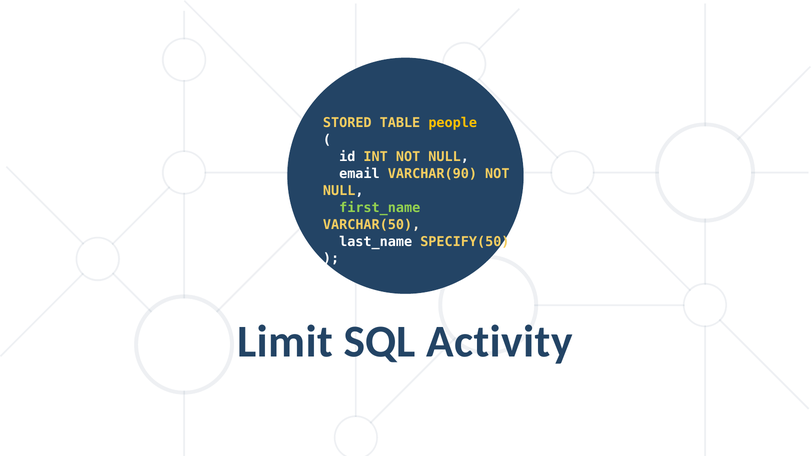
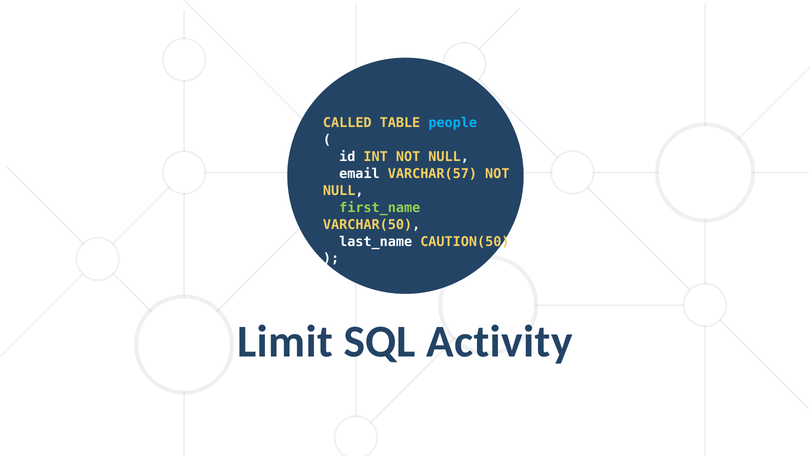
STORED: STORED -> CALLED
people colour: yellow -> light blue
VARCHAR(90: VARCHAR(90 -> VARCHAR(57
SPECIFY(50: SPECIFY(50 -> CAUTION(50
